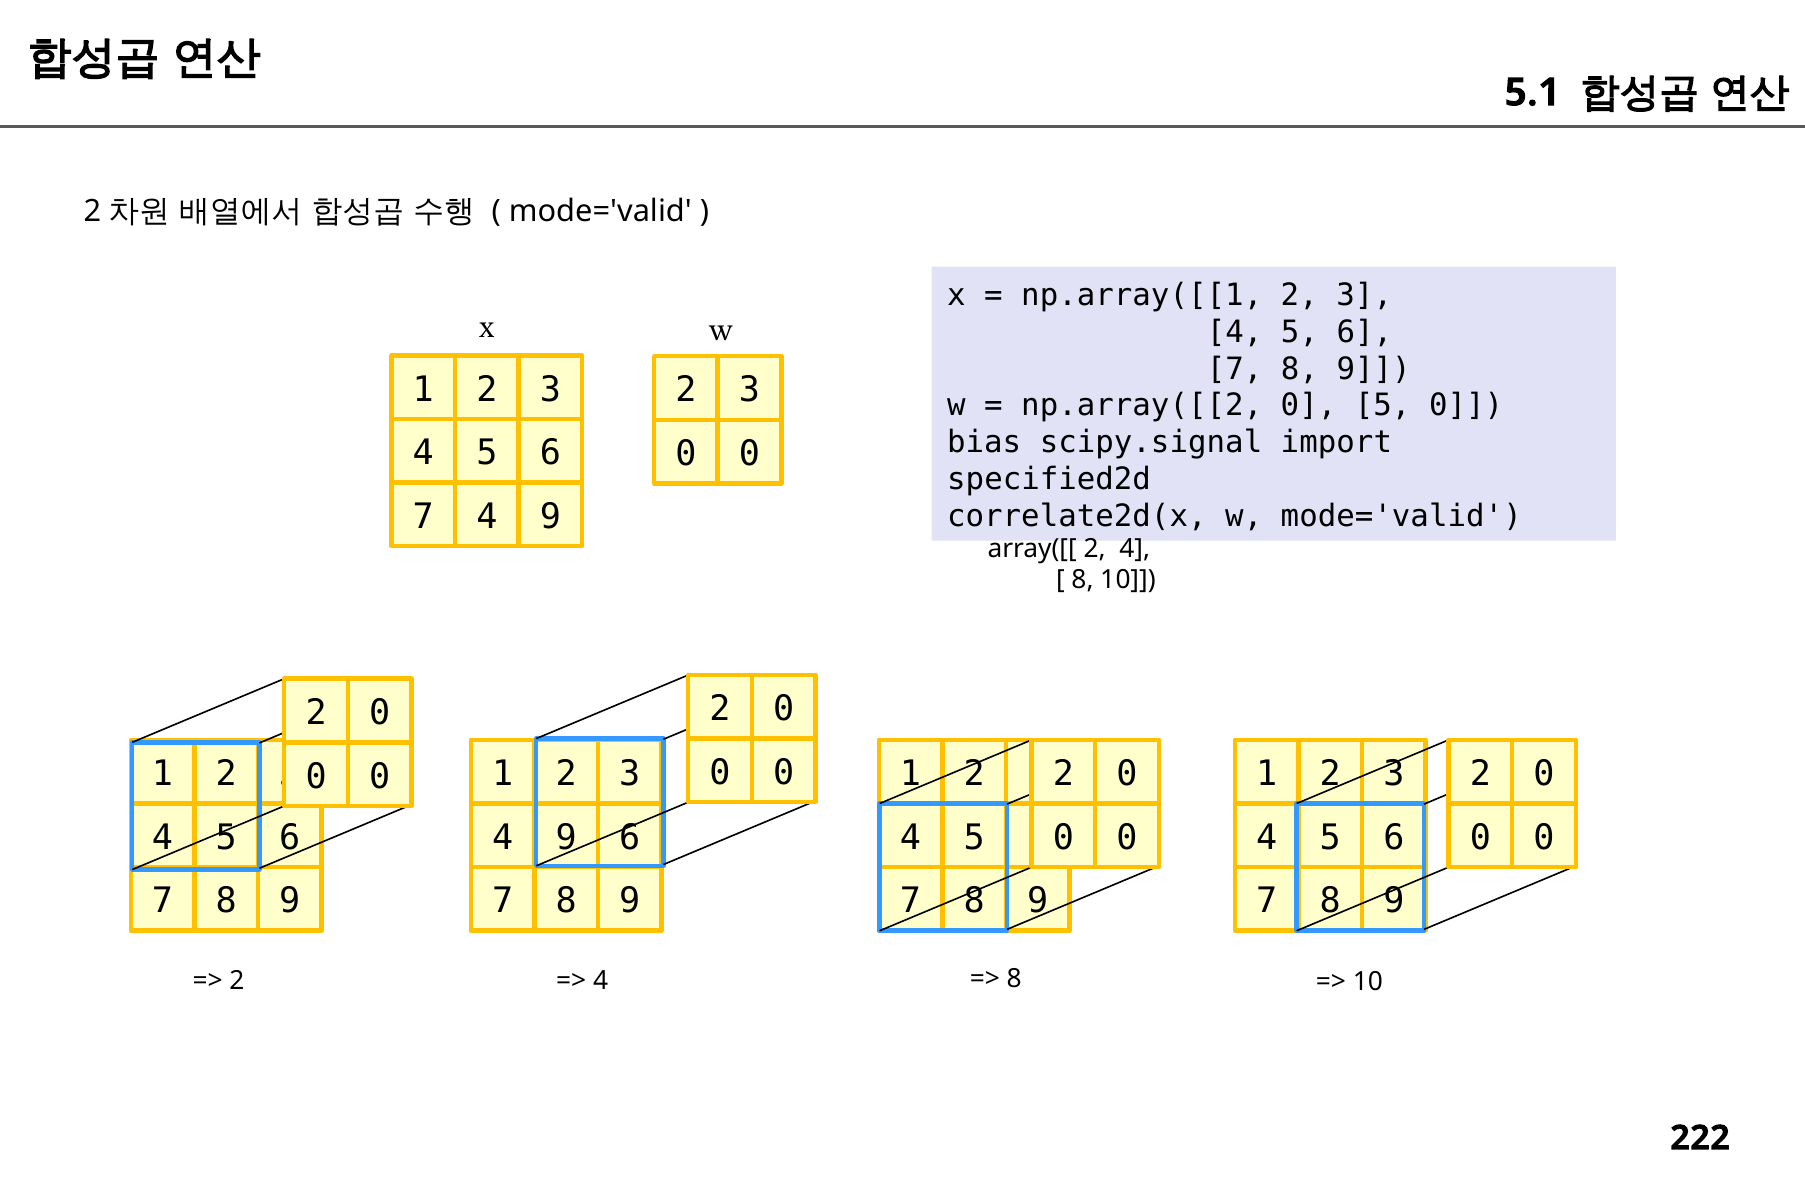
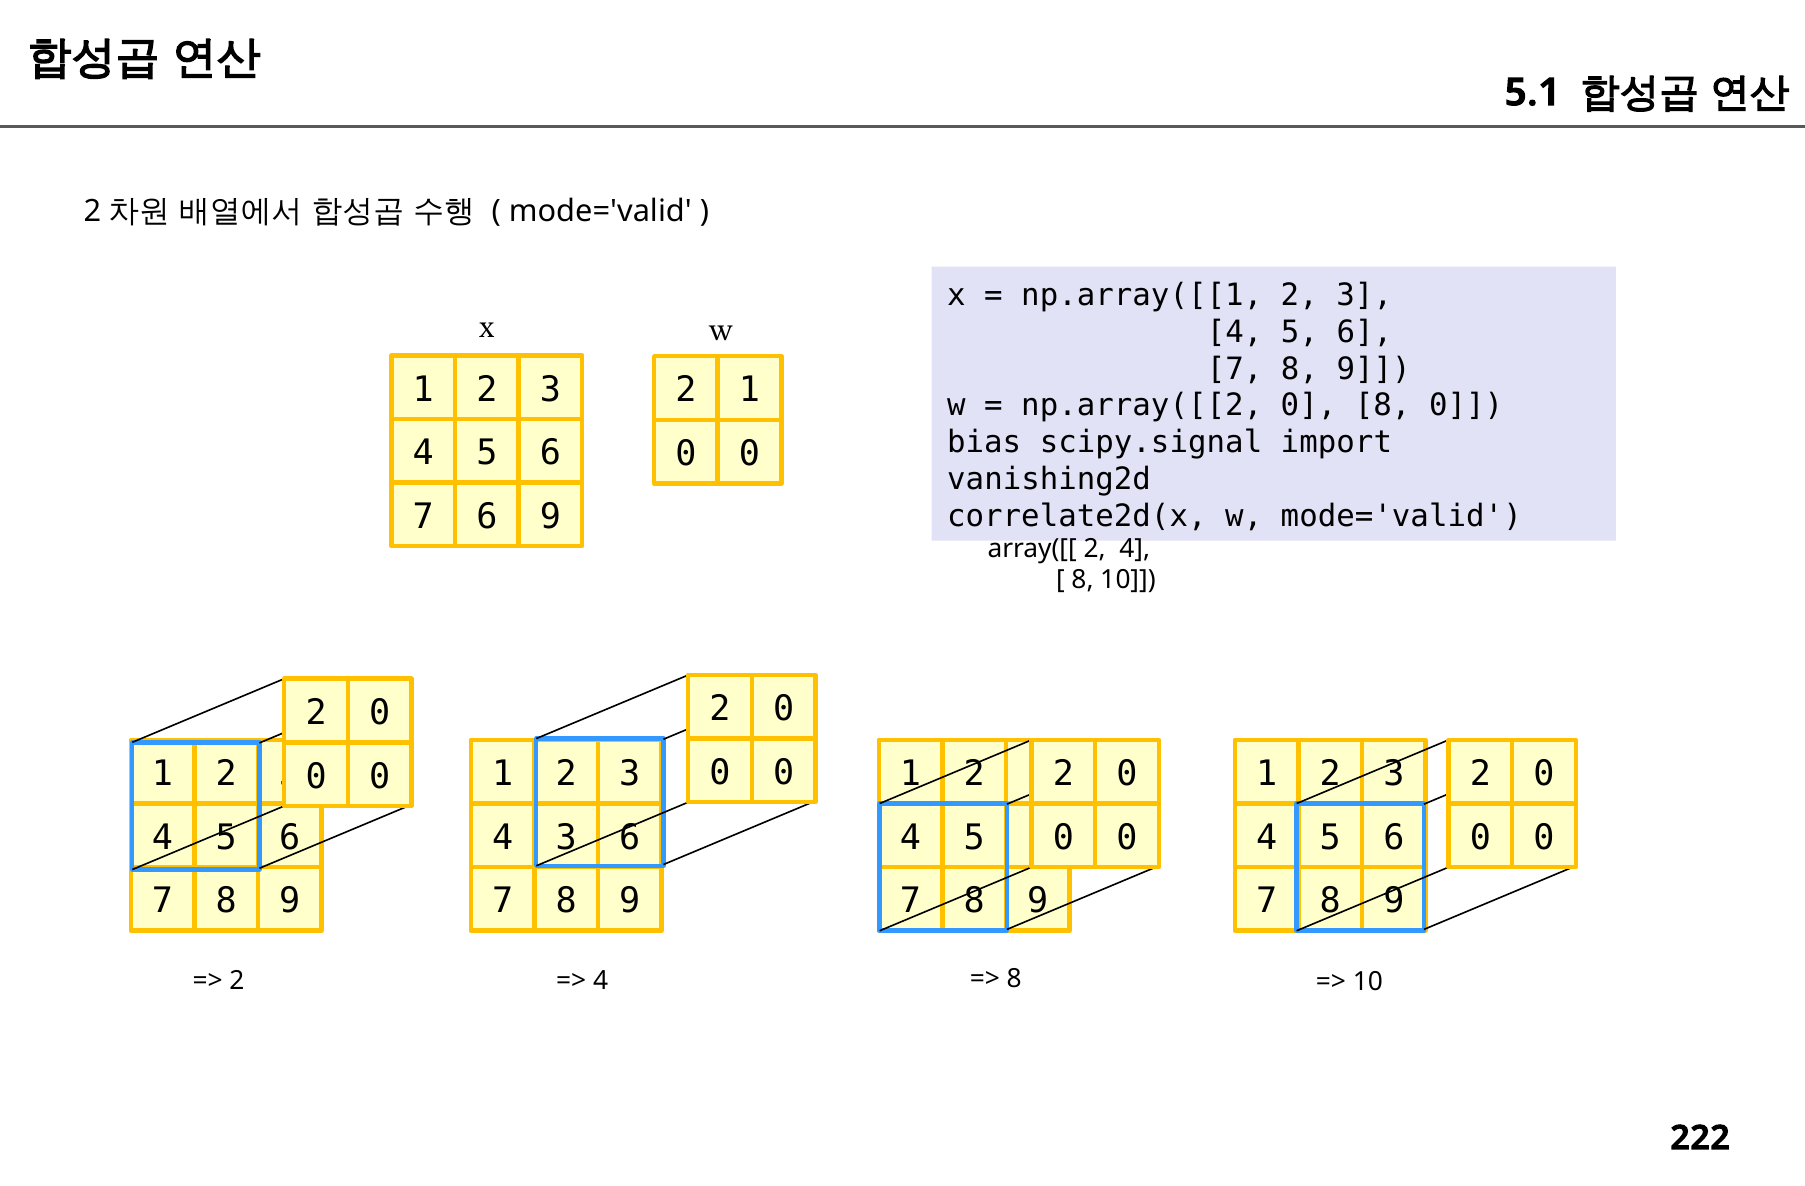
3 at (750, 390): 3 -> 1
0 5: 5 -> 8
specified2d: specified2d -> vanishing2d
7 4: 4 -> 6
9 at (566, 837): 9 -> 3
